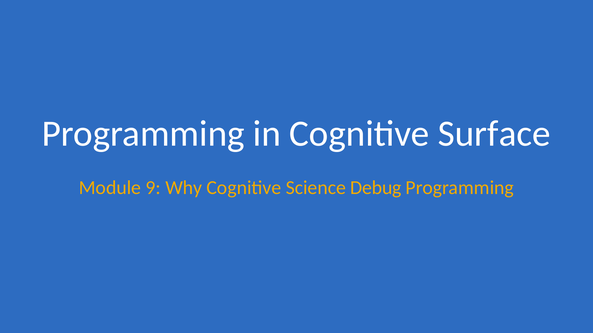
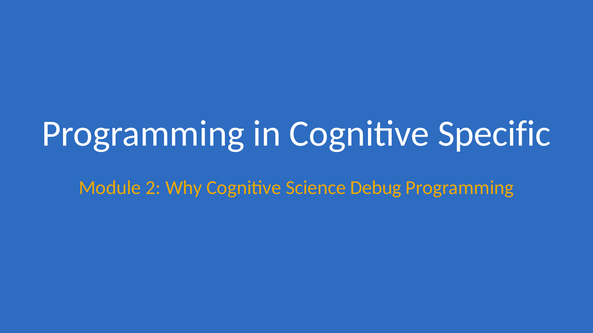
Surface: Surface -> Specific
9: 9 -> 2
